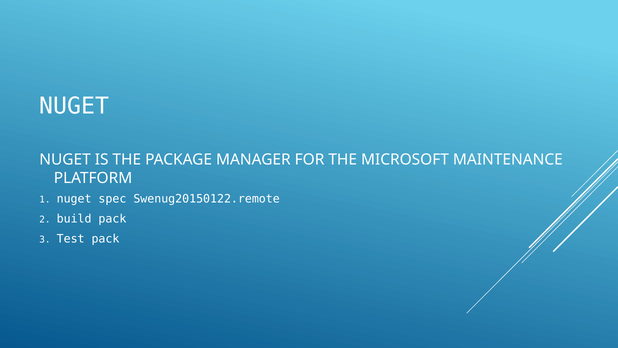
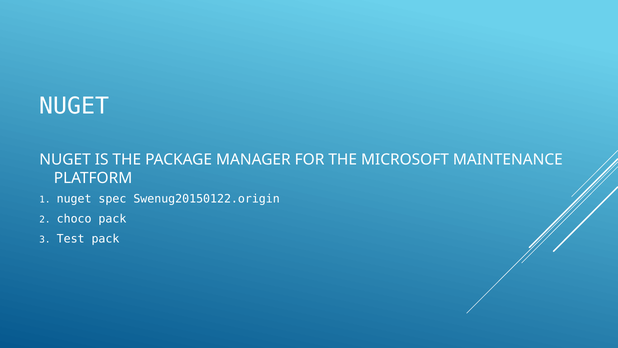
Swenug20150122.remote: Swenug20150122.remote -> Swenug20150122.origin
build: build -> choco
